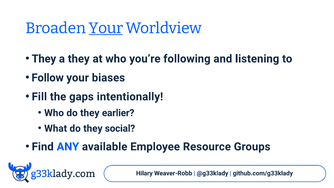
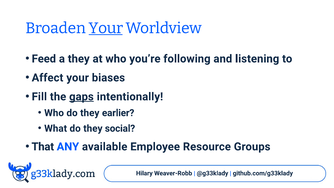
They at (44, 59): They -> Feed
Follow: Follow -> Affect
gaps underline: none -> present
Find: Find -> That
